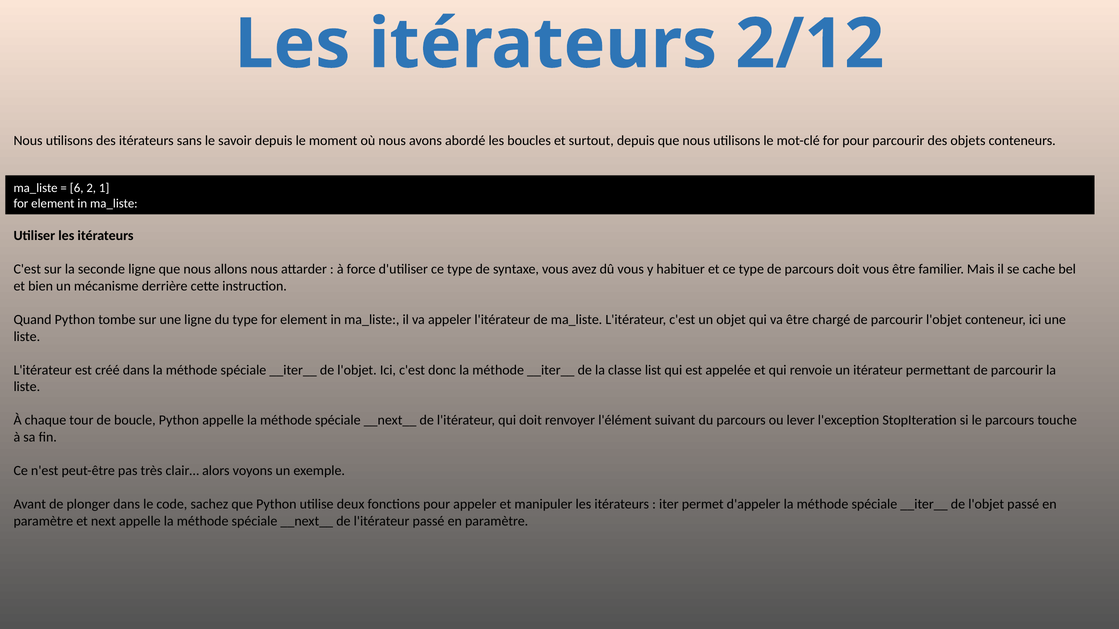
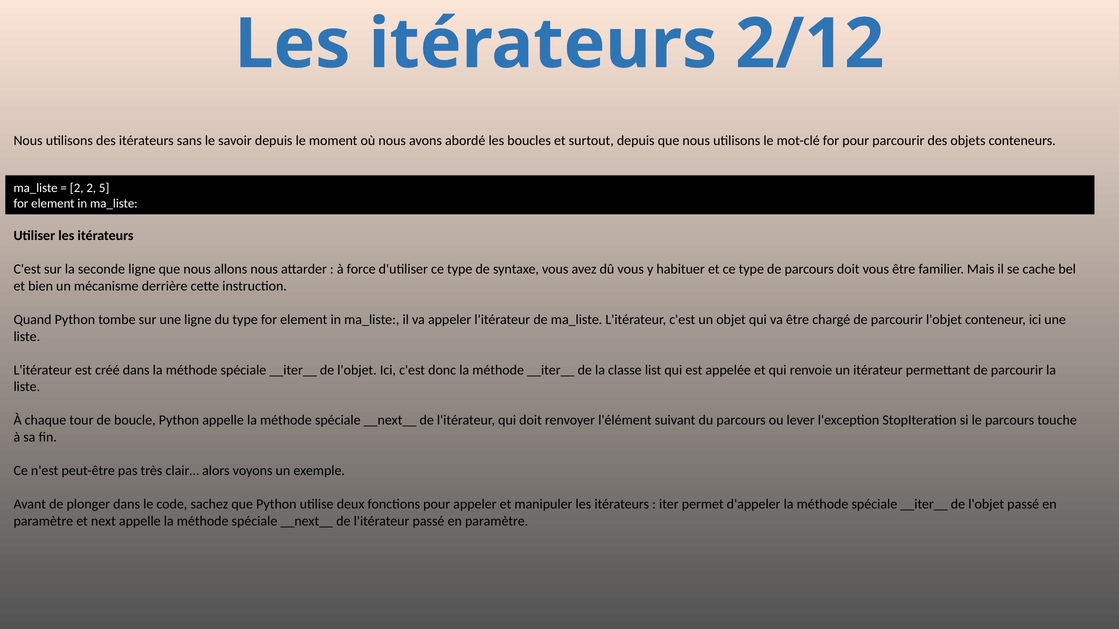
6 at (77, 188): 6 -> 2
1: 1 -> 5
